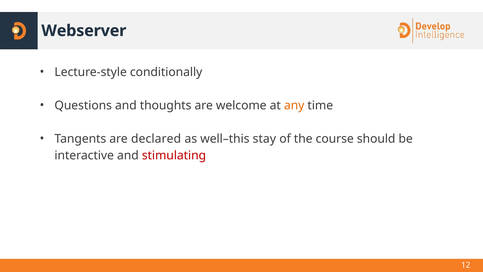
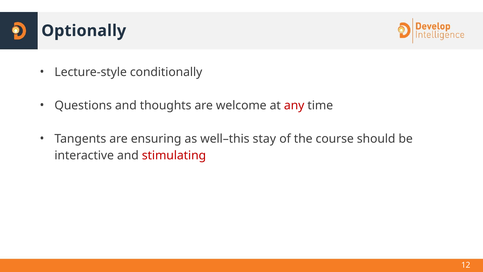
Webserver: Webserver -> Optionally
any colour: orange -> red
declared: declared -> ensuring
